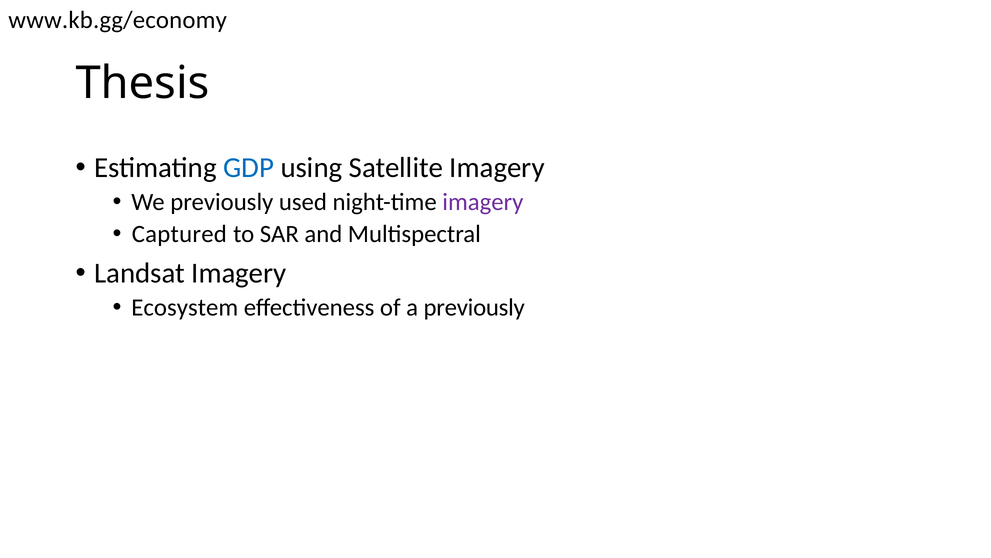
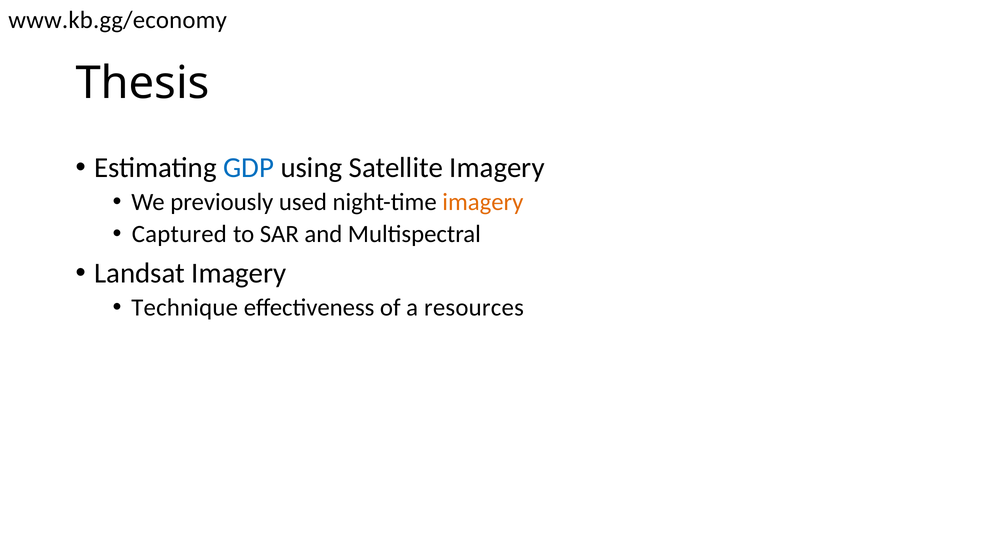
imagery at (483, 202) colour: purple -> orange
Ecosystem: Ecosystem -> Technique
a previously: previously -> resources
